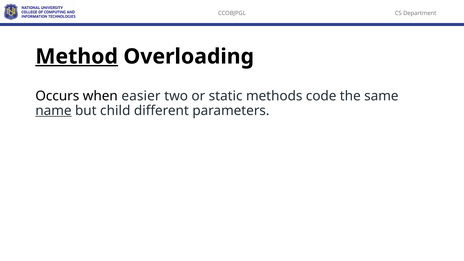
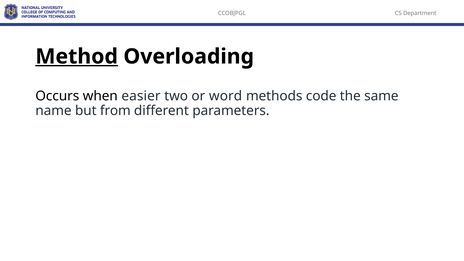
static: static -> word
name underline: present -> none
child: child -> from
